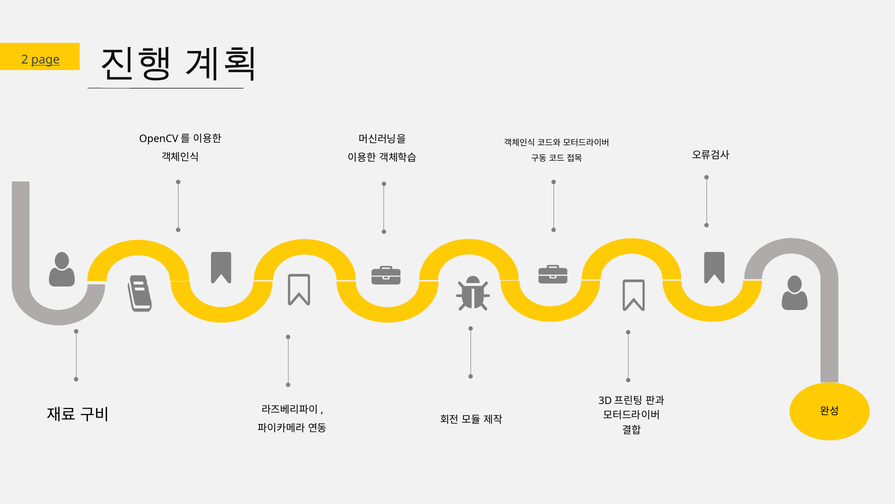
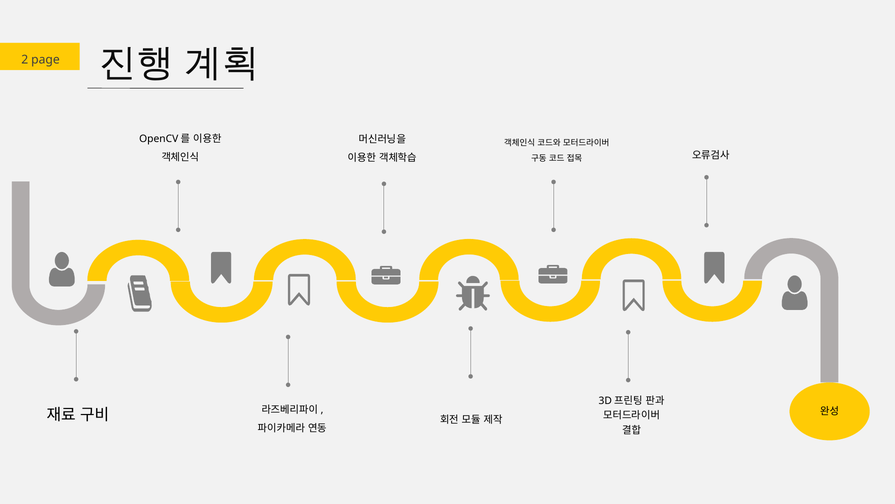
page underline: present -> none
